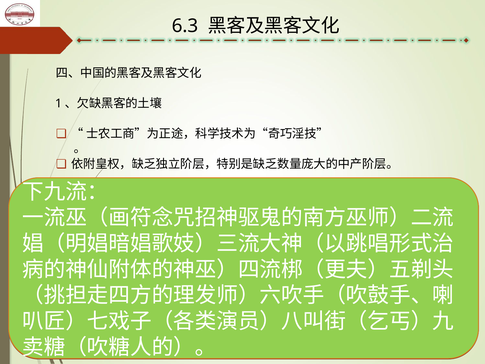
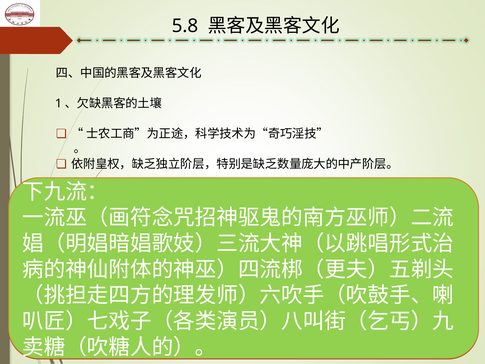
6.3: 6.3 -> 5.8
